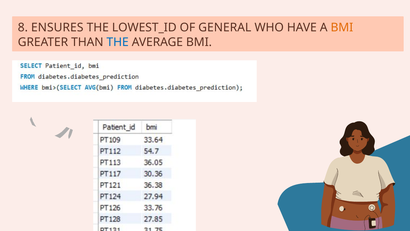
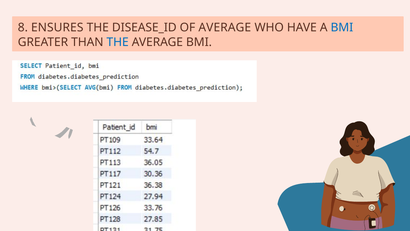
LOWEST_ID: LOWEST_ID -> DISEASE_ID
OF GENERAL: GENERAL -> AVERAGE
BMI at (342, 27) colour: orange -> blue
